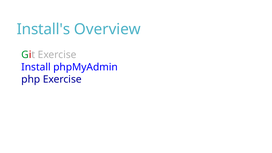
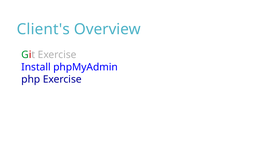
Install's: Install's -> Client's
